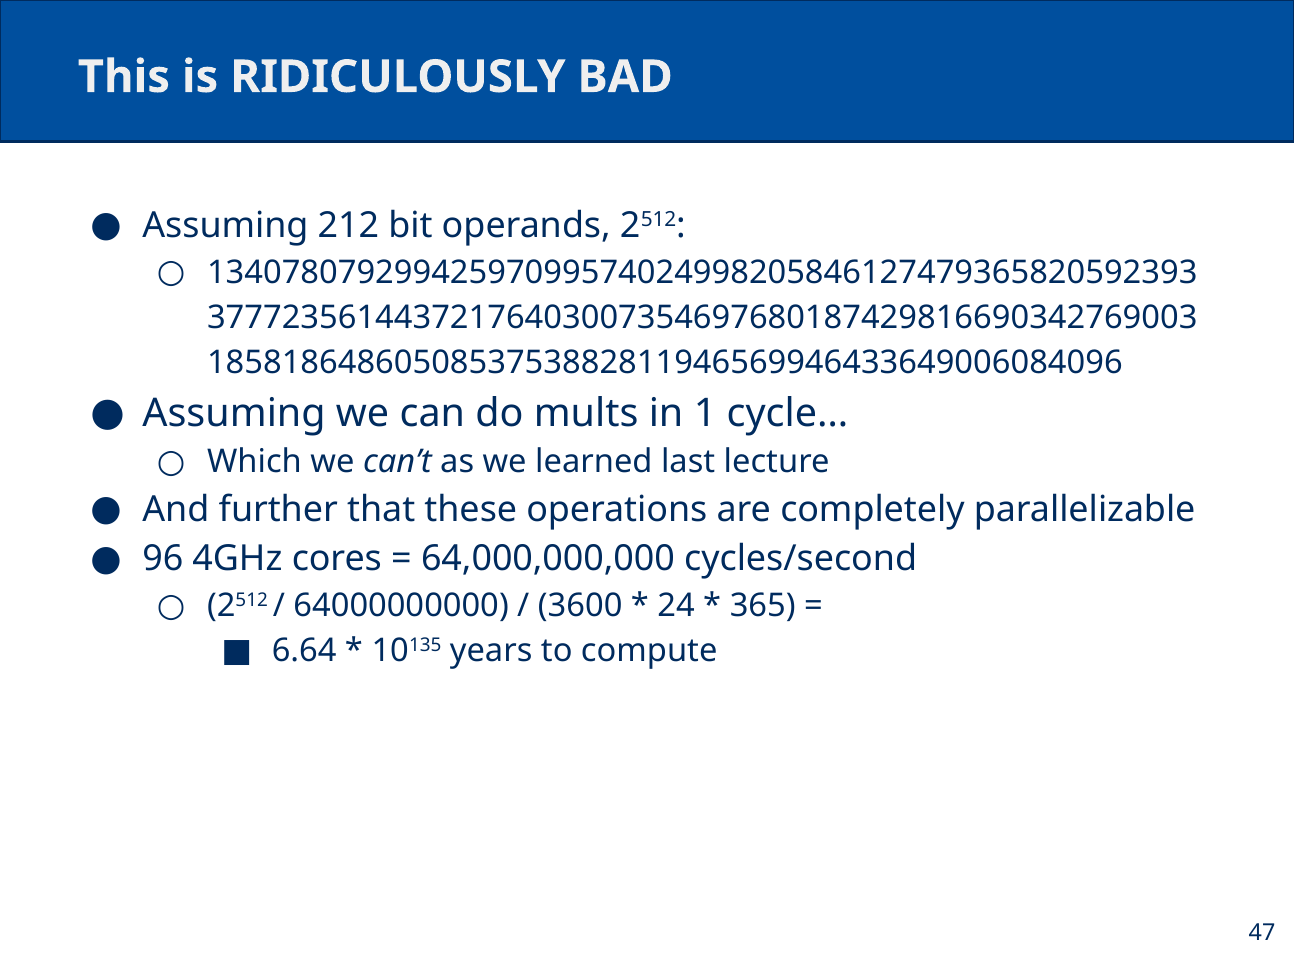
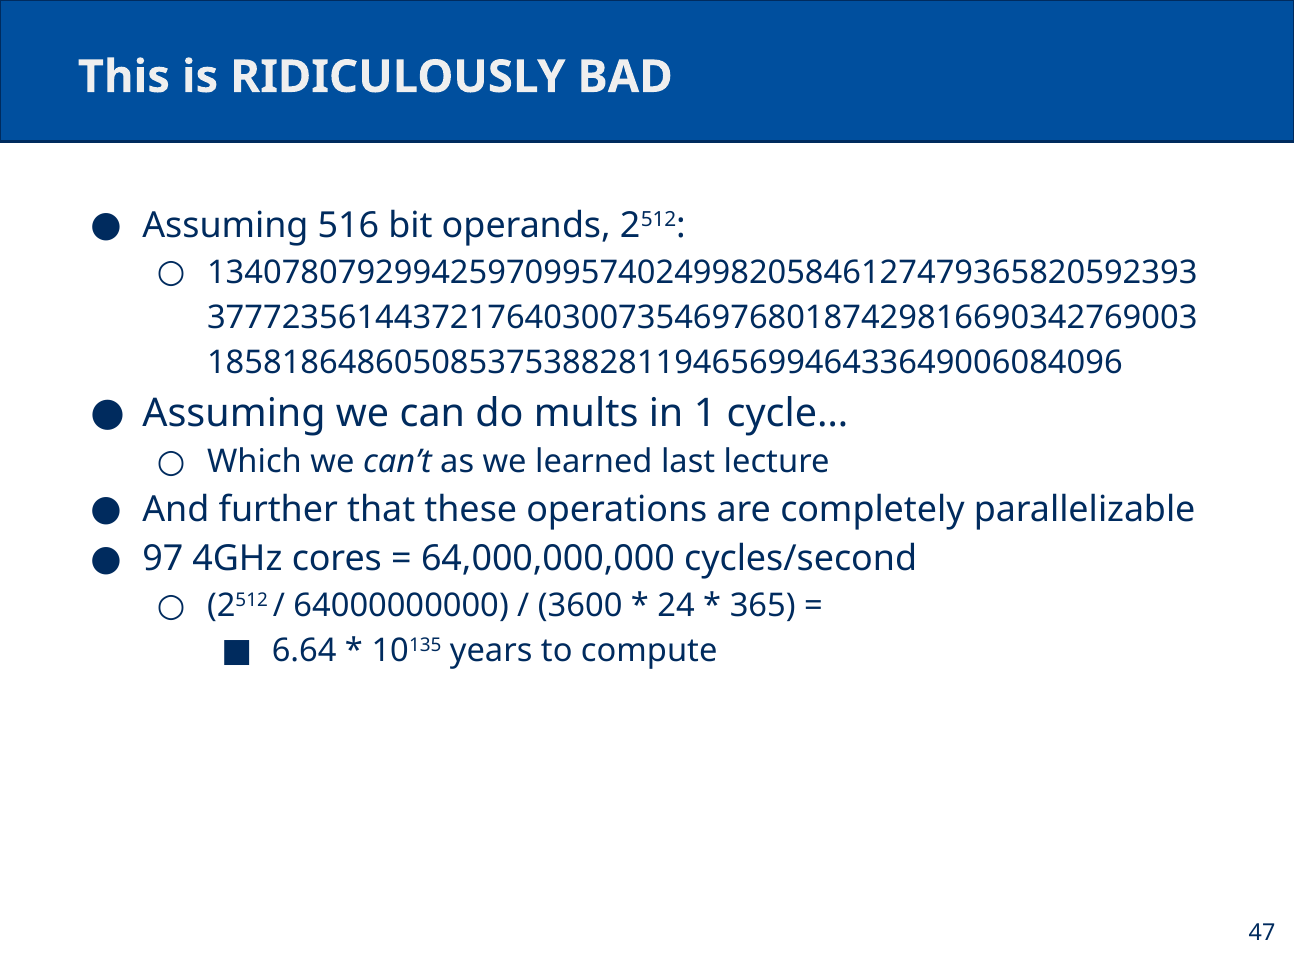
212: 212 -> 516
96: 96 -> 97
